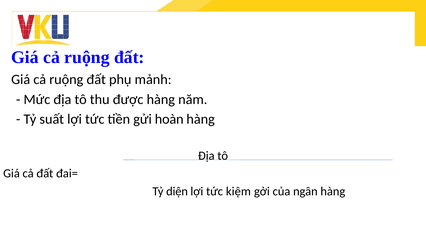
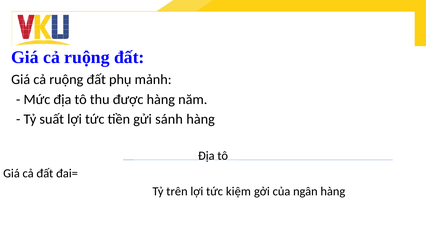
hoàn: hoàn -> sánh
diện: diện -> trên
